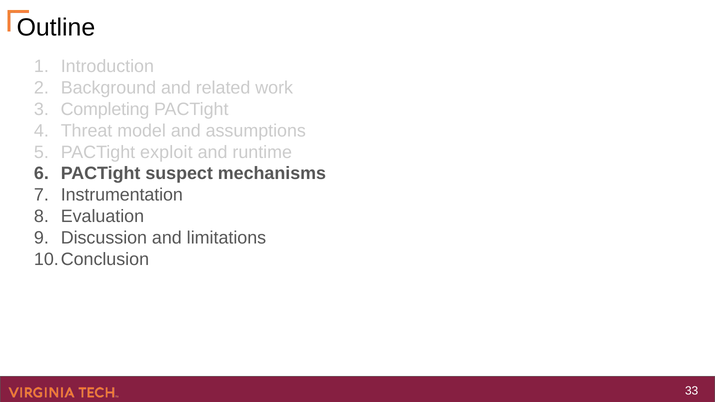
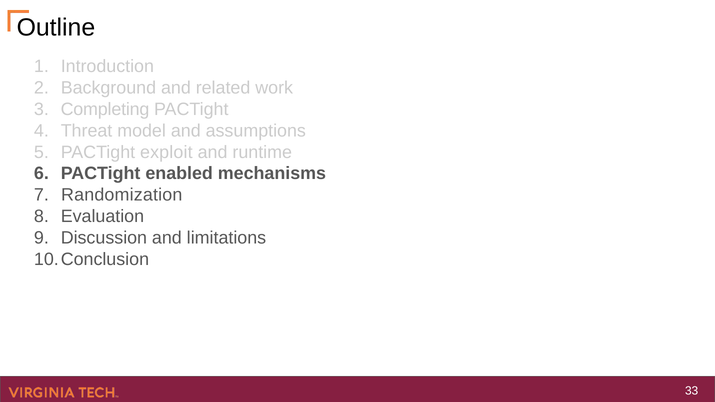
suspect: suspect -> enabled
Instrumentation: Instrumentation -> Randomization
